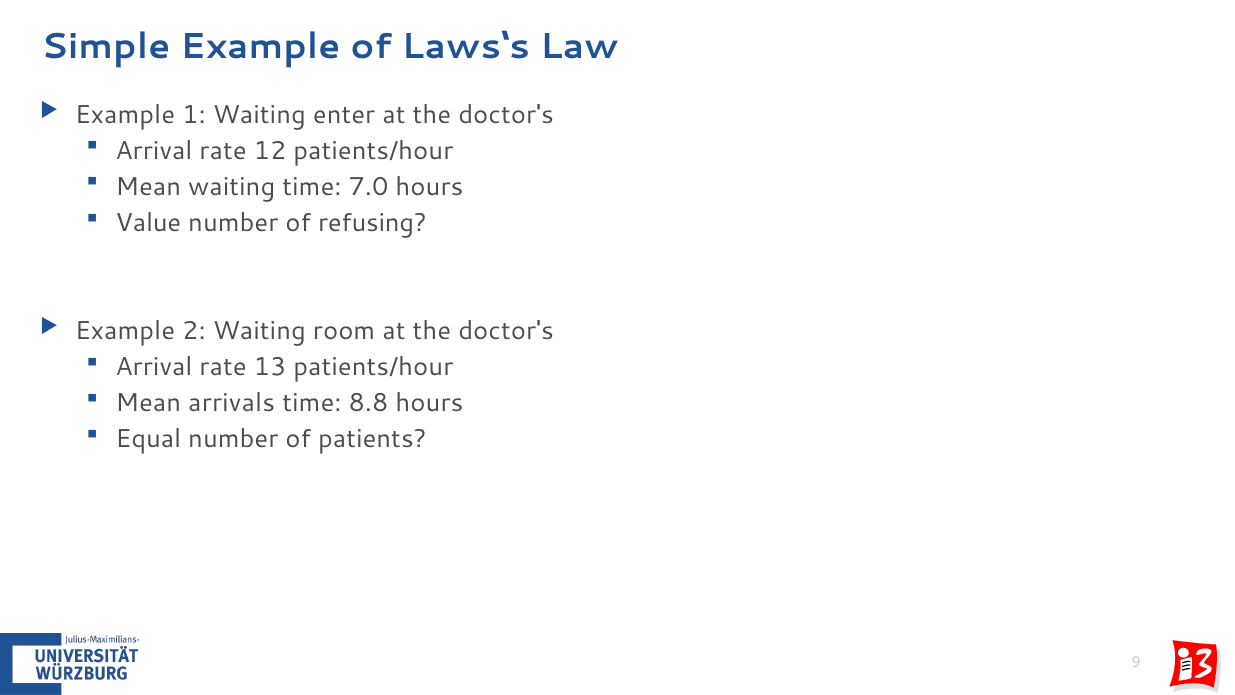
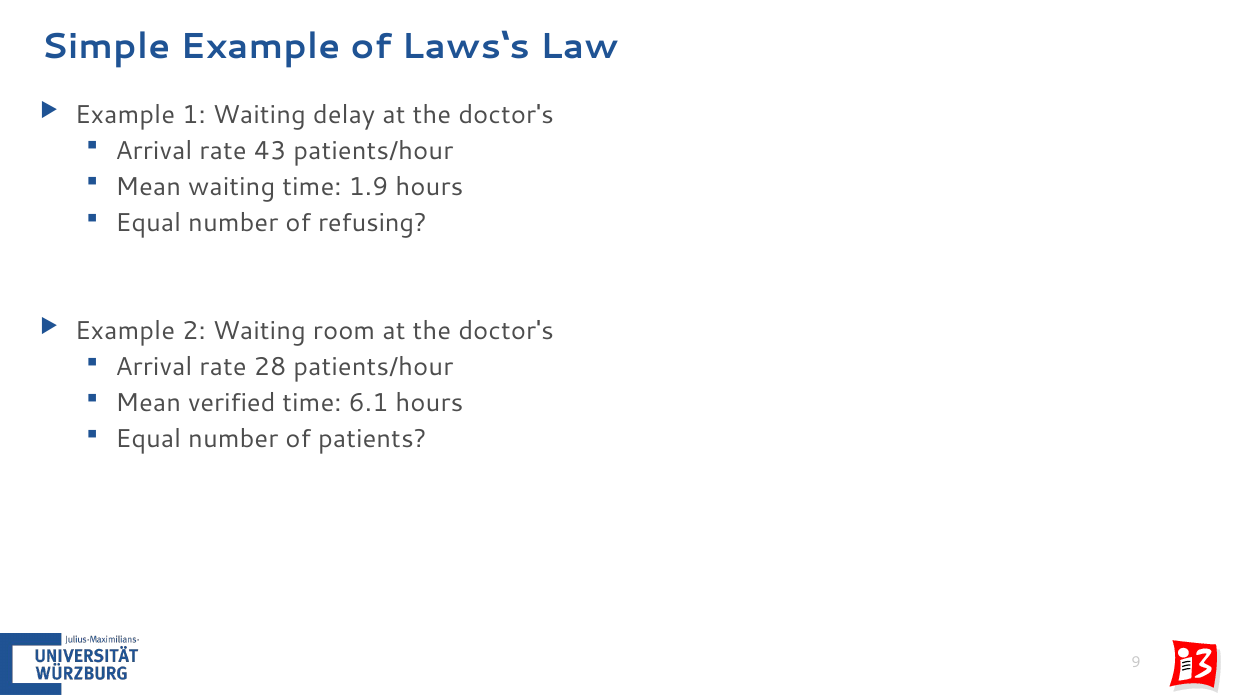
enter: enter -> delay
12: 12 -> 43
7.0: 7.0 -> 1.9
Value at (148, 223): Value -> Equal
13: 13 -> 28
arrivals: arrivals -> verified
8.8: 8.8 -> 6.1
